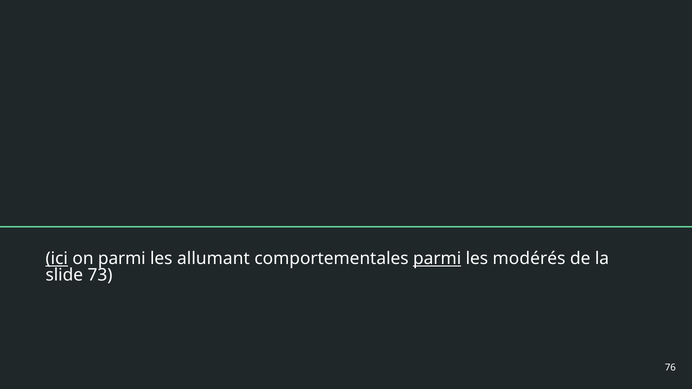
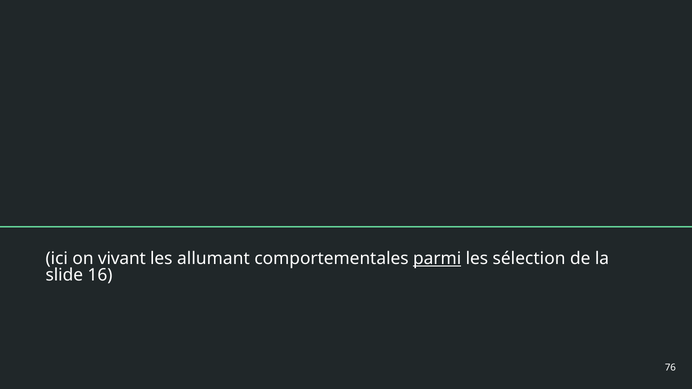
ici underline: present -> none
on parmi: parmi -> vivant
modérés: modérés -> sélection
73: 73 -> 16
